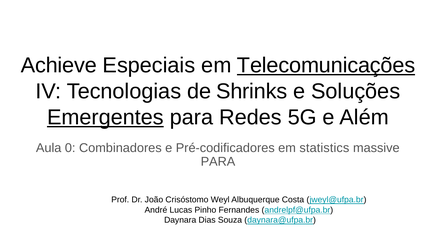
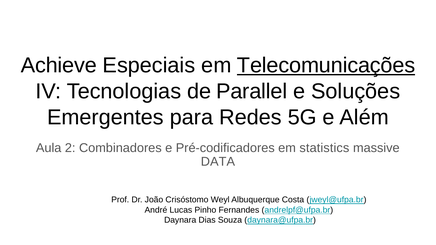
Shrinks: Shrinks -> Parallel
Emergentes underline: present -> none
0: 0 -> 2
PARA at (218, 162): PARA -> DATA
